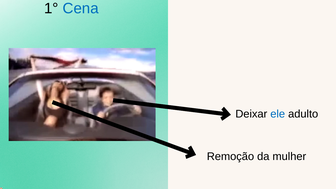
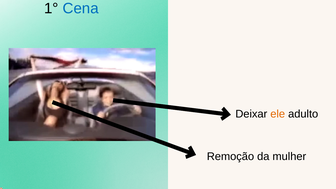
ele colour: blue -> orange
